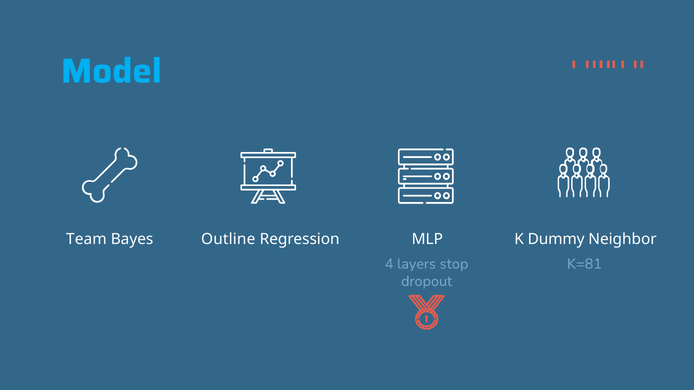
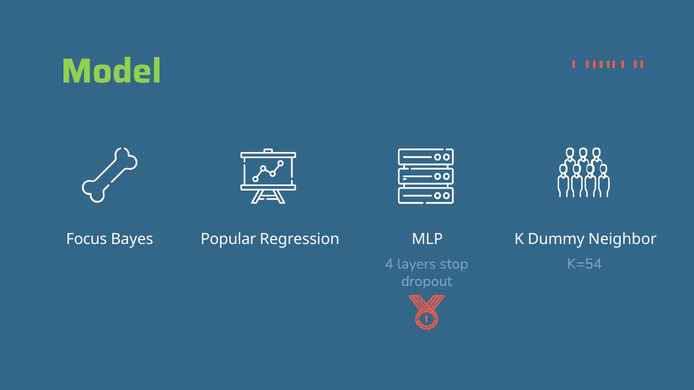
Model colour: light blue -> light green
Team: Team -> Focus
Outline: Outline -> Popular
K=81: K=81 -> K=54
